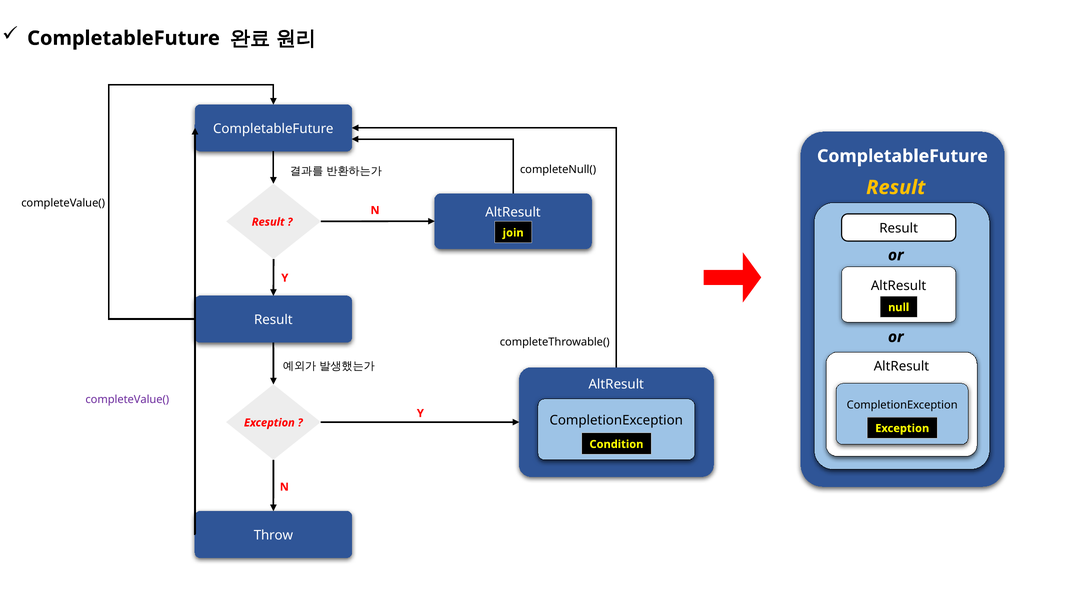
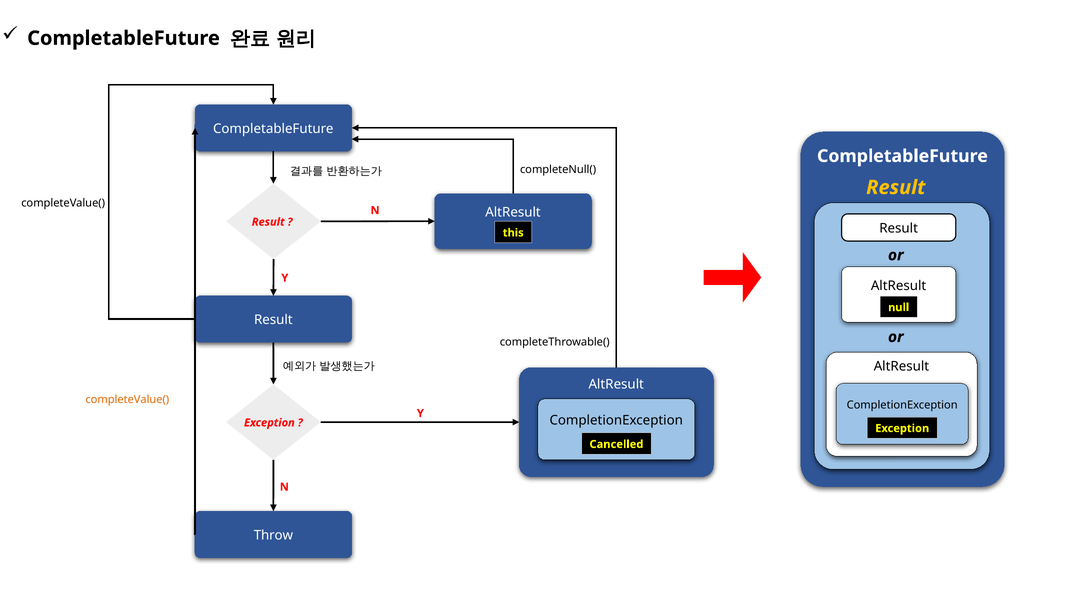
join: join -> this
completeValue( at (127, 399) colour: purple -> orange
Condition: Condition -> Cancelled
